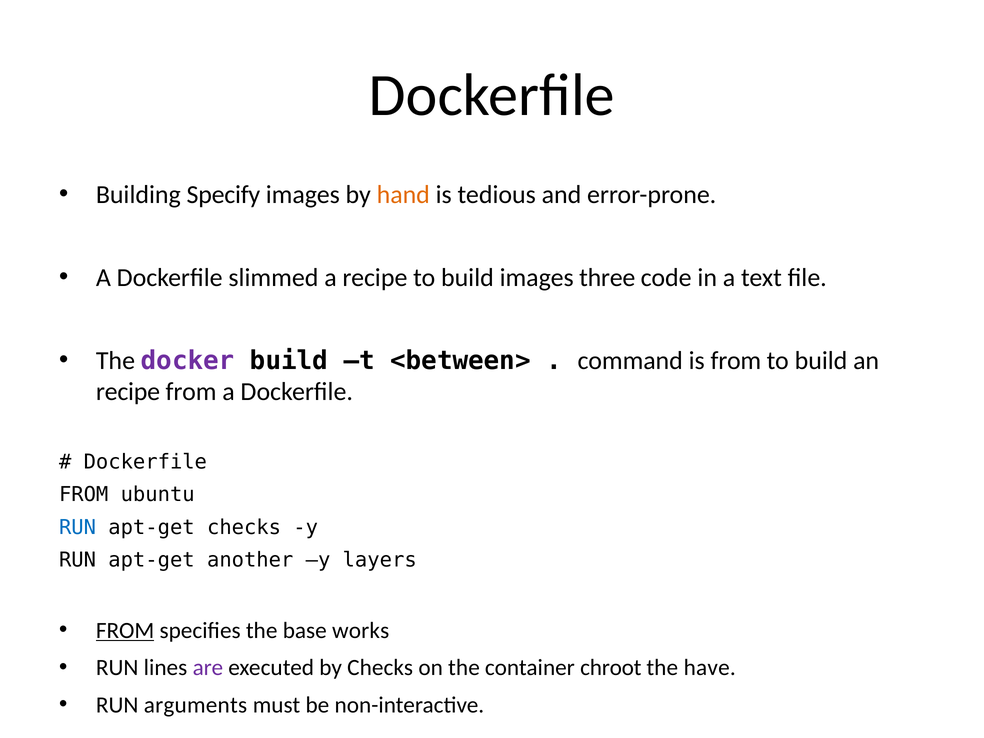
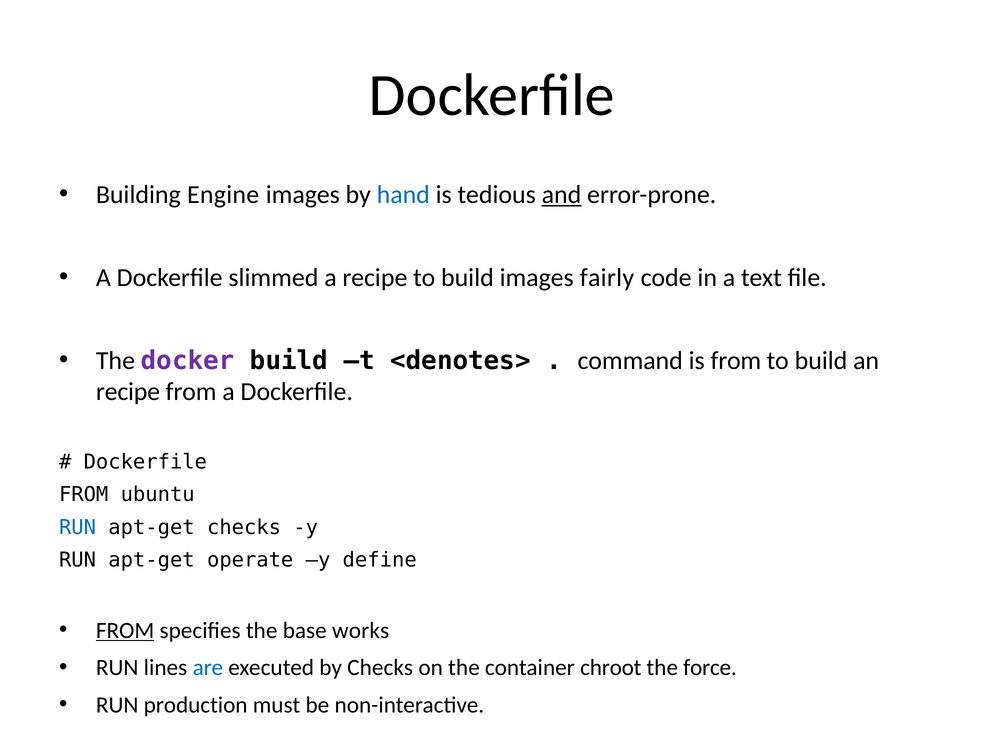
Specify: Specify -> Engine
hand colour: orange -> blue
and underline: none -> present
three: three -> fairly
<between>: <between> -> <denotes>
another: another -> operate
layers: layers -> define
are colour: purple -> blue
have: have -> force
arguments: arguments -> production
